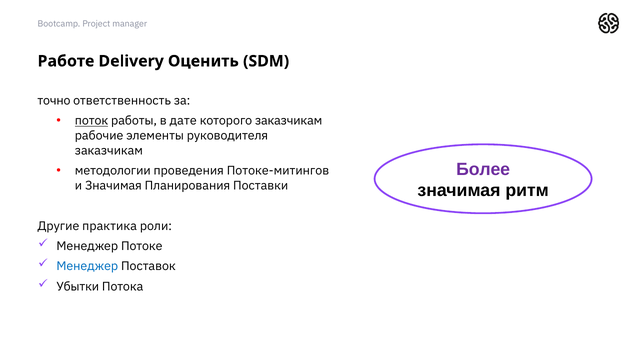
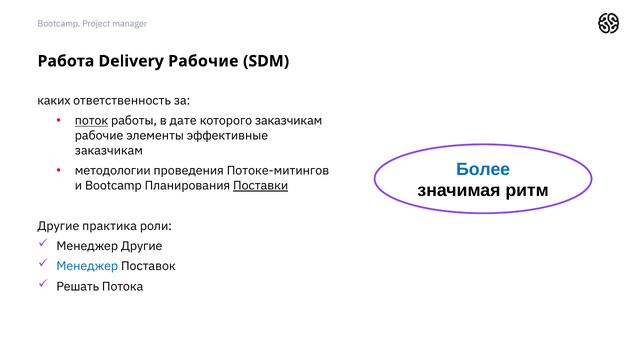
Работе: Работе -> Работа
Delivery Оценить: Оценить -> Рабочие
точно: точно -> каких
руководителя: руководителя -> эффективные
Более colour: purple -> blue
и Значимая: Значимая -> Bootcamp
Поставки underline: none -> present
Менеджер Потоке: Потоке -> Другие
Убытки: Убытки -> Решать
